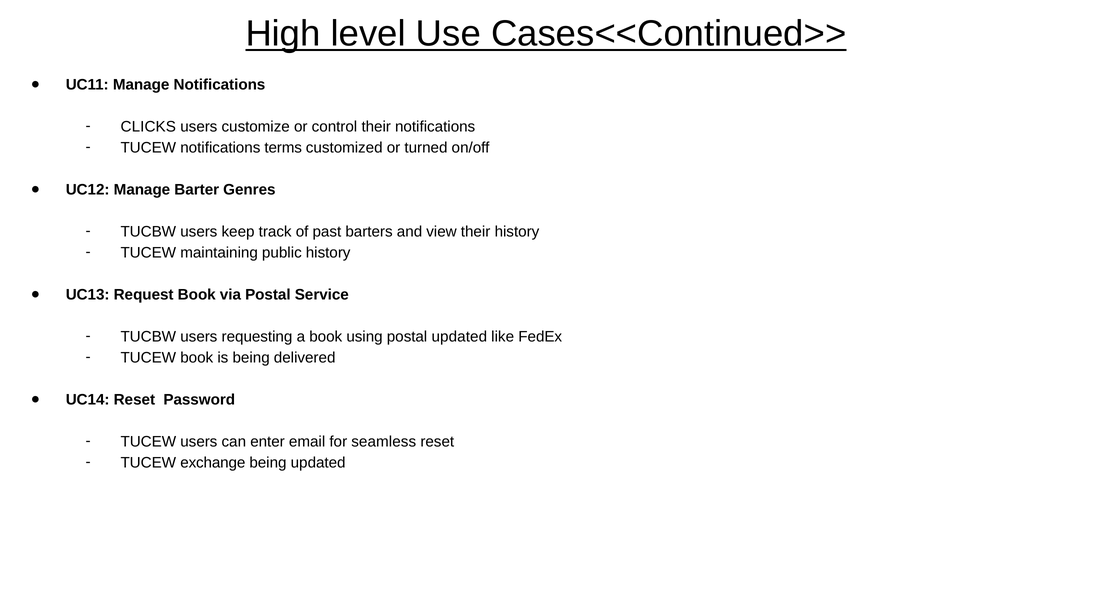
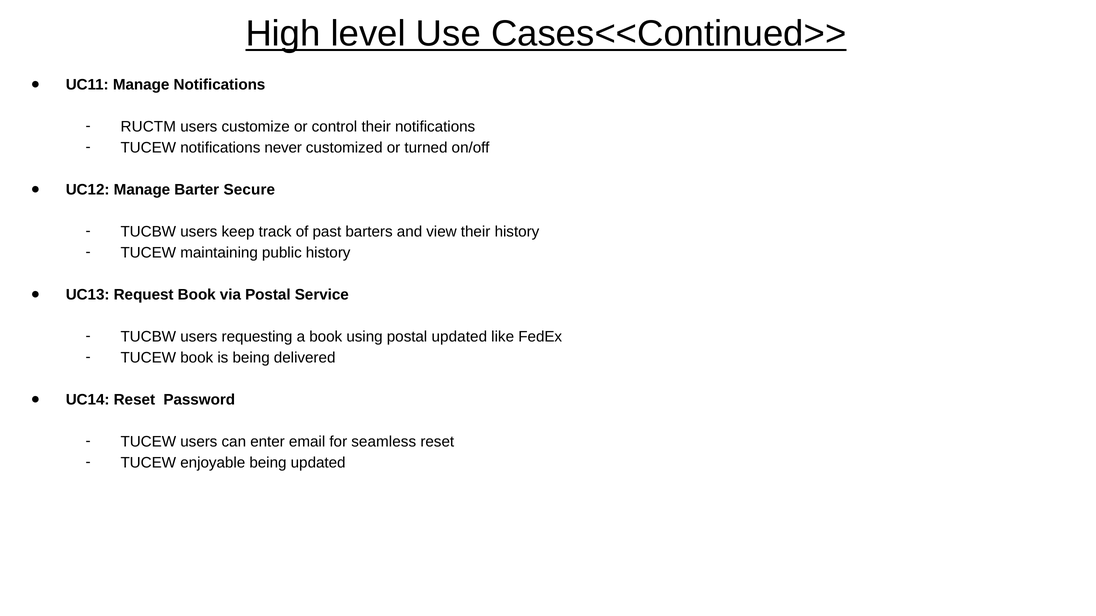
CLICKS: CLICKS -> RUCTM
terms: terms -> never
Genres: Genres -> Secure
exchange: exchange -> enjoyable
